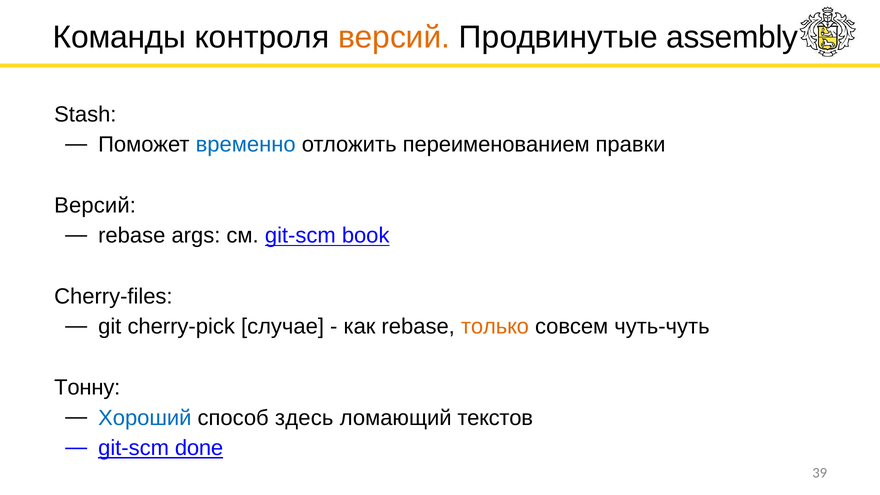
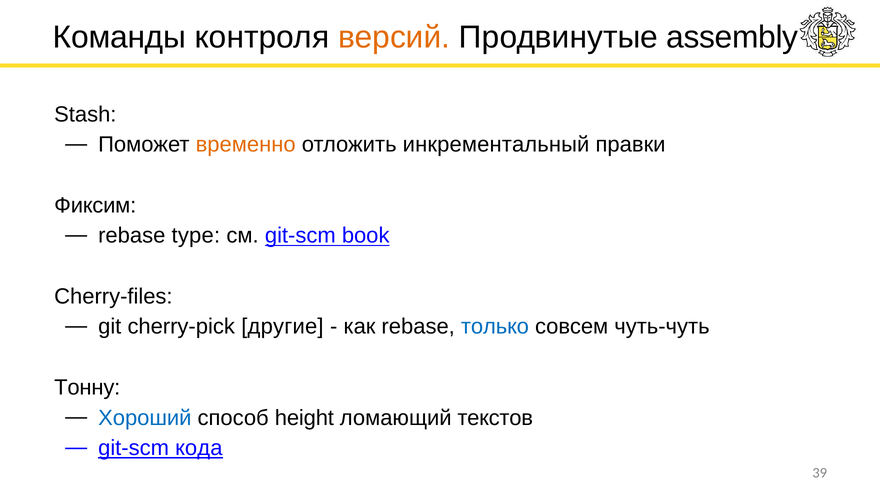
временно colour: blue -> orange
переименованием: переименованием -> инкрементальный
Версий at (95, 205): Версий -> Фиксим
args: args -> type
случае: случае -> другие
только colour: orange -> blue
здесь: здесь -> height
done: done -> кода
